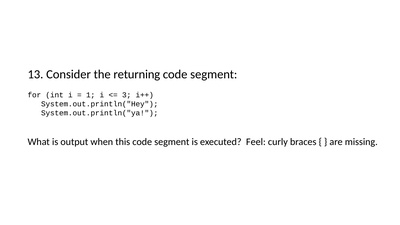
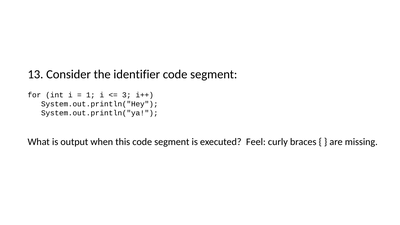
returning: returning -> identifier
